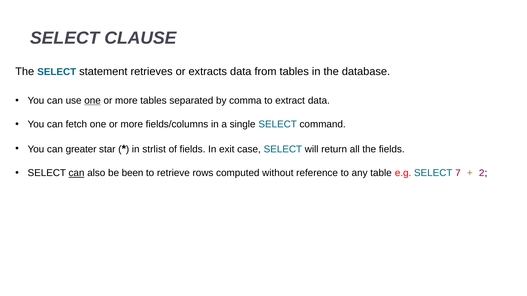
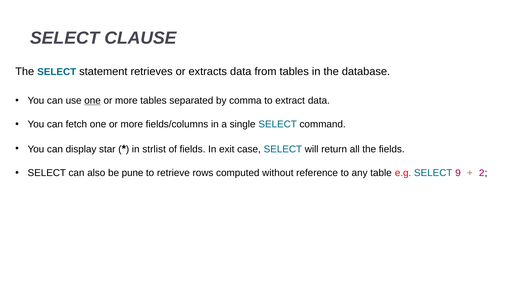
greater: greater -> display
can at (77, 173) underline: present -> none
been: been -> pune
7: 7 -> 9
